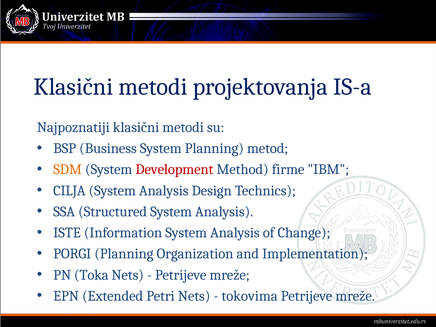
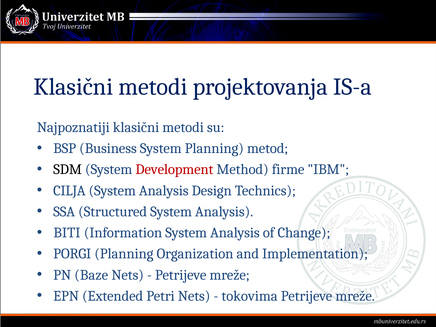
SDM colour: orange -> black
ISTE: ISTE -> BITI
Toka: Toka -> Baze
